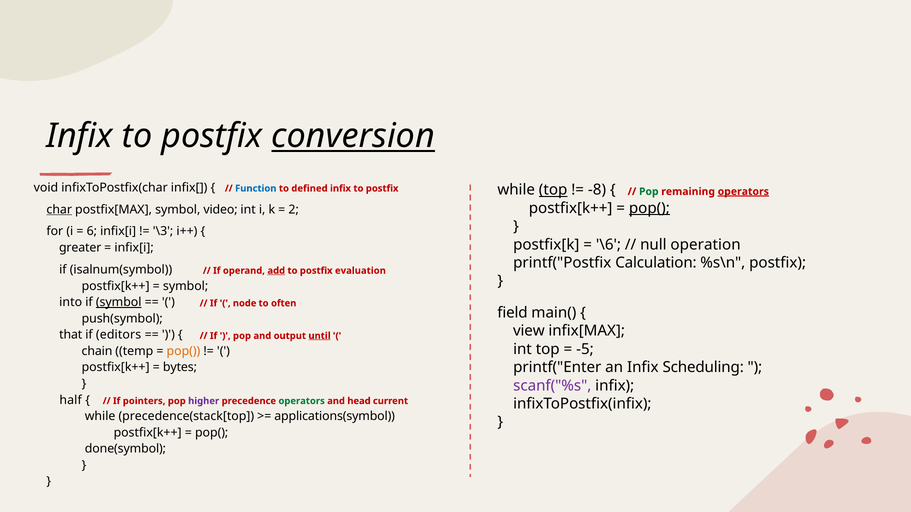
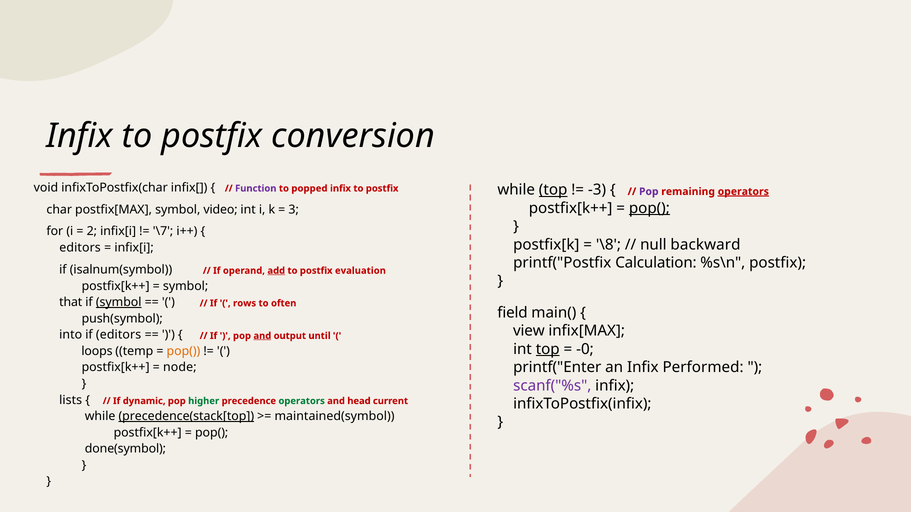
conversion underline: present -> none
Function colour: blue -> purple
defined: defined -> popped
-8: -8 -> -3
Pop at (649, 192) colour: green -> purple
char underline: present -> none
2: 2 -> 3
6: 6 -> 2
\3: \3 -> \7
\6: \6 -> \8
operation: operation -> backward
greater at (80, 248): greater -> editors
into: into -> that
node: node -> rows
that: that -> into
and at (262, 336) underline: none -> present
until underline: present -> none
top at (548, 349) underline: none -> present
-5: -5 -> -0
chain: chain -> loops
Scheduling: Scheduling -> Performed
bytes: bytes -> node
half: half -> lists
pointers: pointers -> dynamic
higher colour: purple -> green
precedence(stack[top underline: none -> present
applications(symbol: applications(symbol -> maintained(symbol
